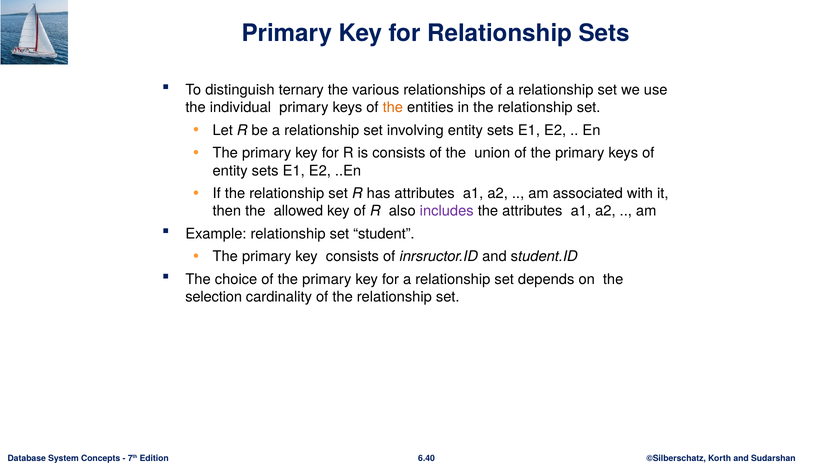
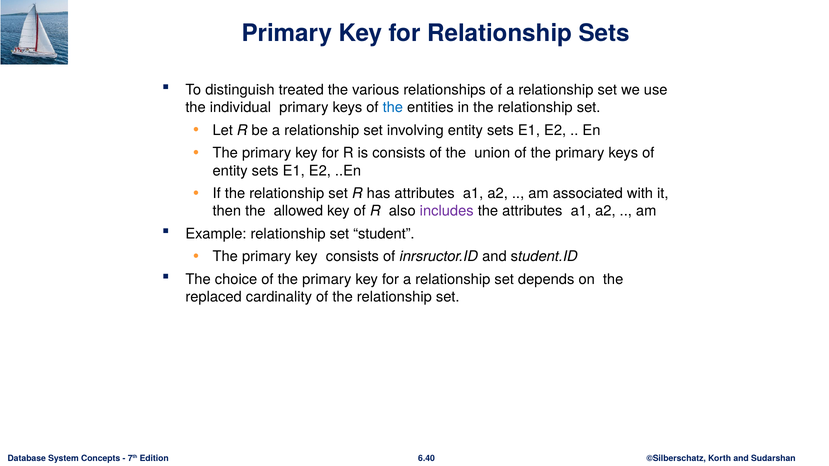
ternary: ternary -> treated
the at (393, 108) colour: orange -> blue
selection: selection -> replaced
